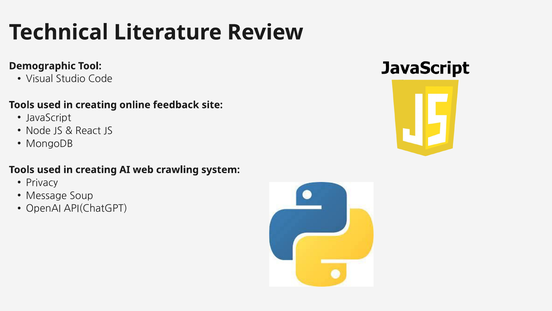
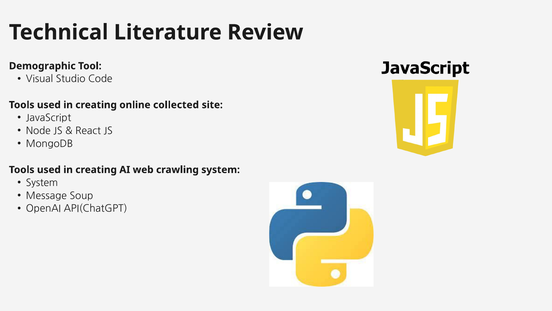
feedback: feedback -> collected
Privacy at (42, 182): Privacy -> System
